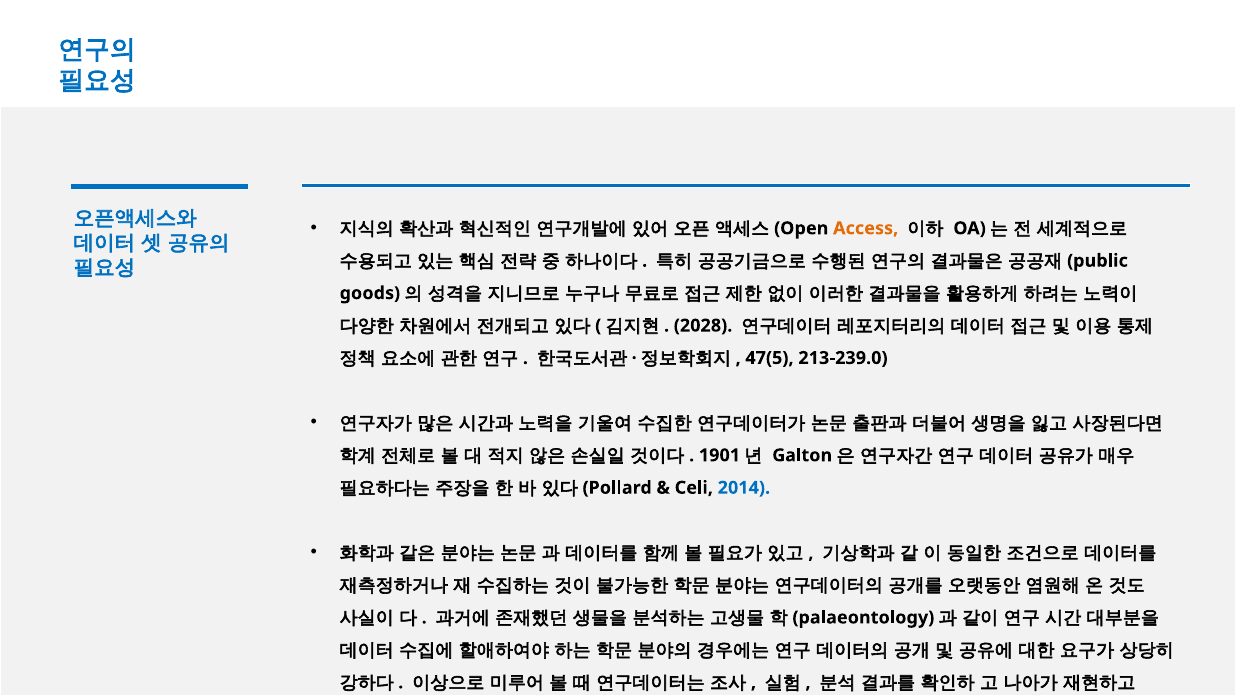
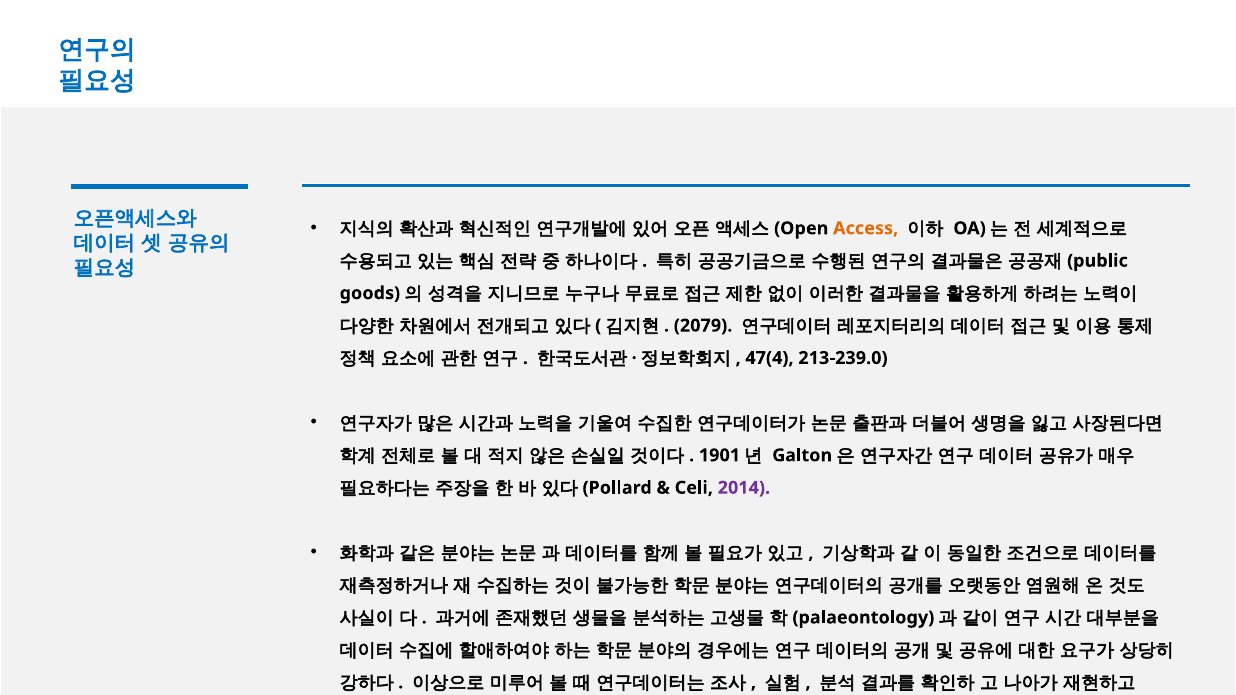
2028: 2028 -> 2079
47(5: 47(5 -> 47(4
2014 colour: blue -> purple
